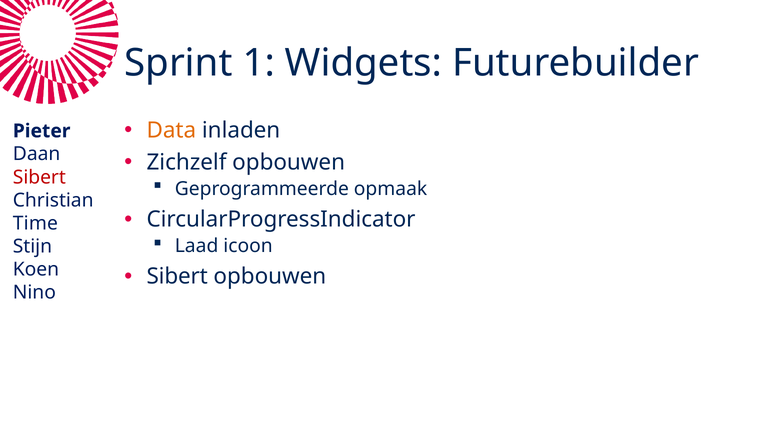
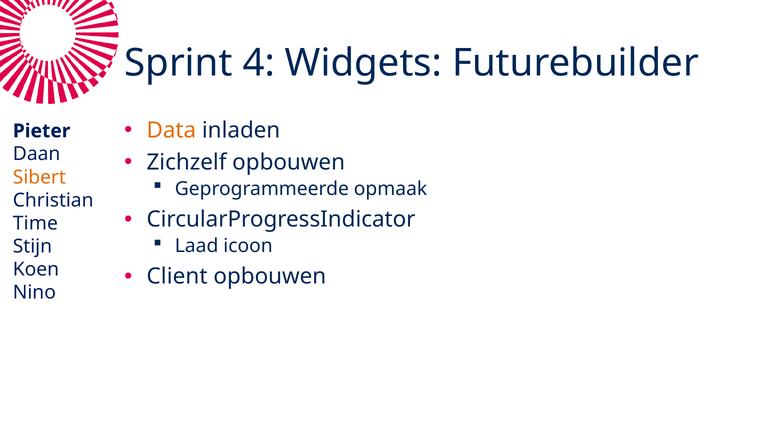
1: 1 -> 4
Sibert at (39, 177) colour: red -> orange
Sibert at (177, 277): Sibert -> Client
